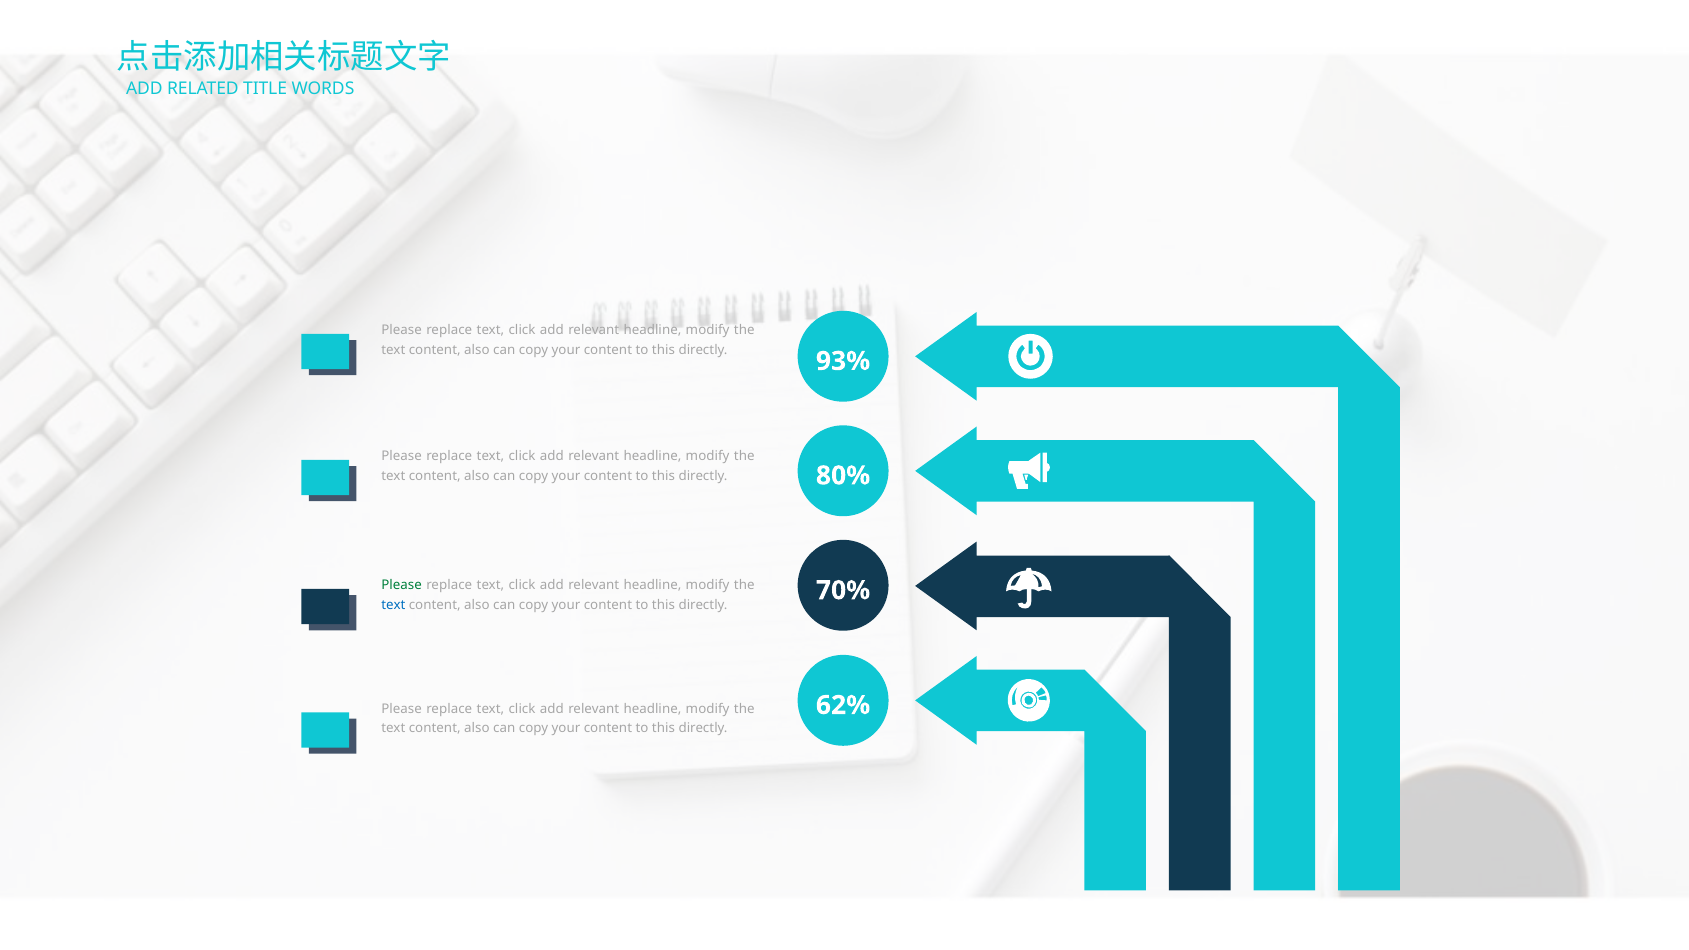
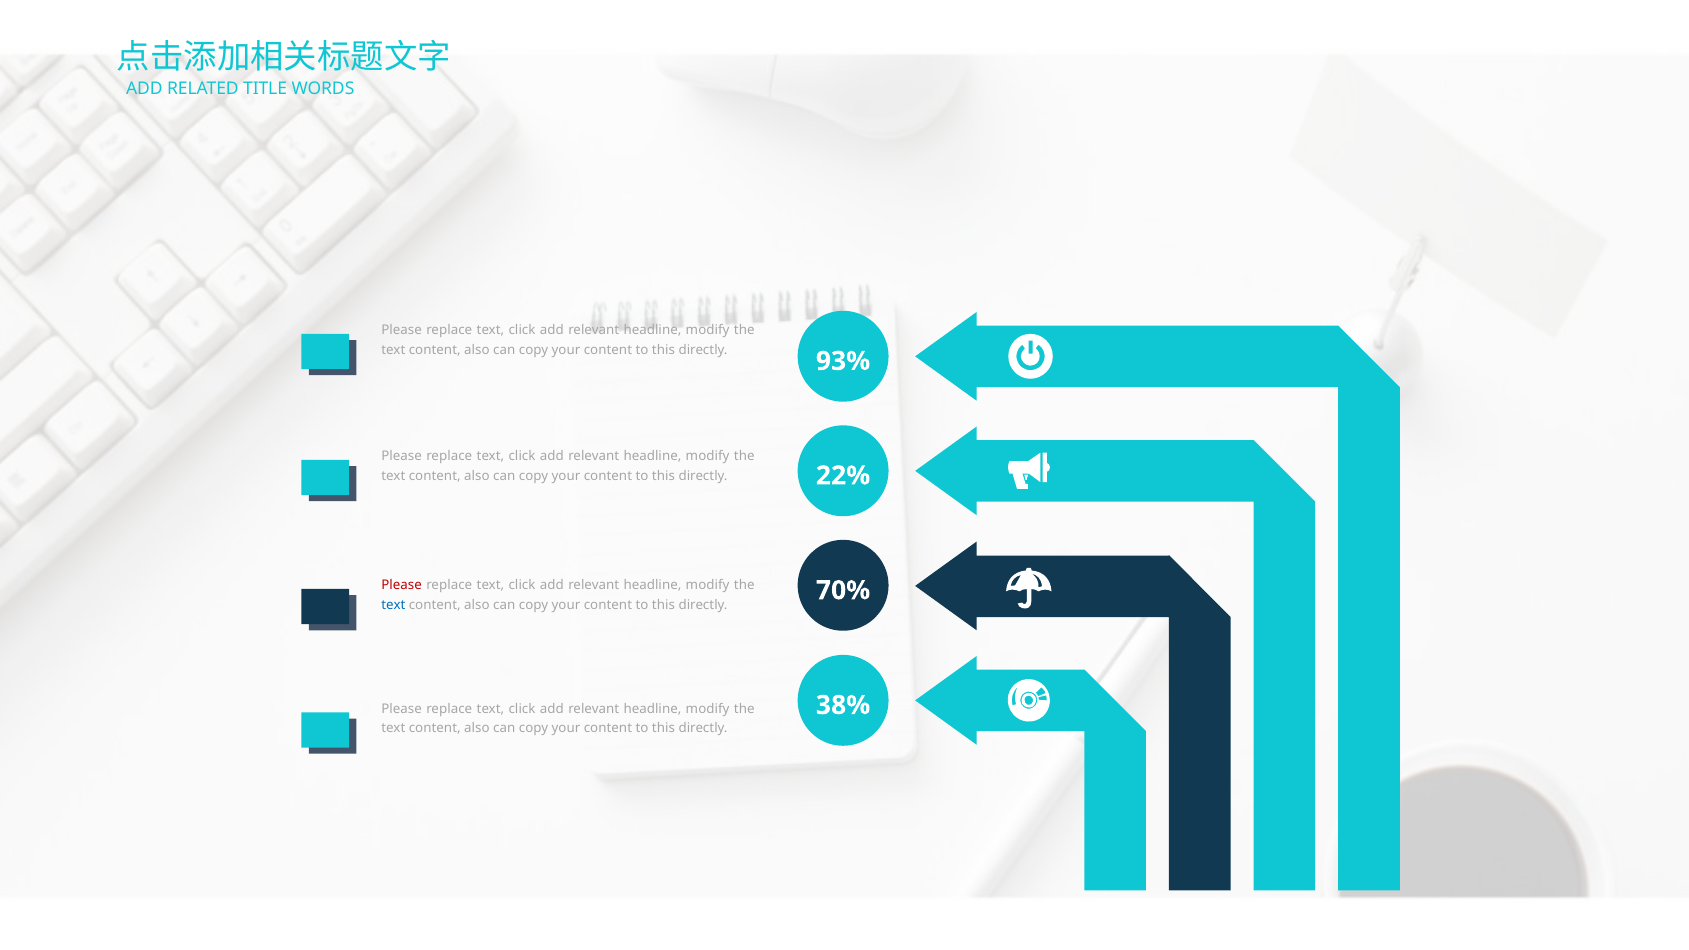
80%: 80% -> 22%
Please at (402, 586) colour: green -> red
62%: 62% -> 38%
